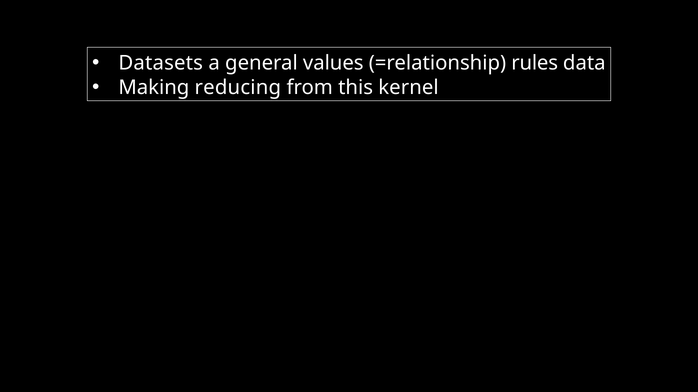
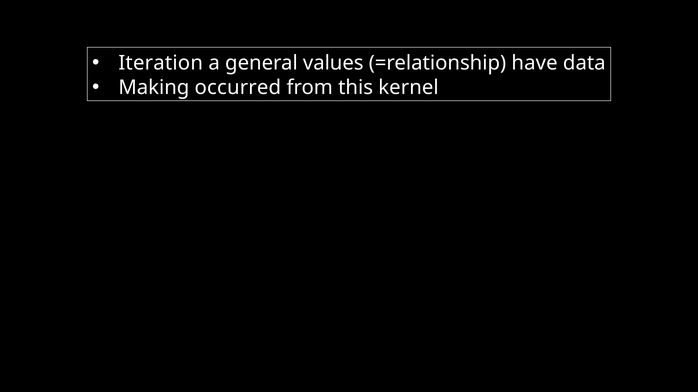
Datasets: Datasets -> Iteration
rules: rules -> have
reducing: reducing -> occurred
